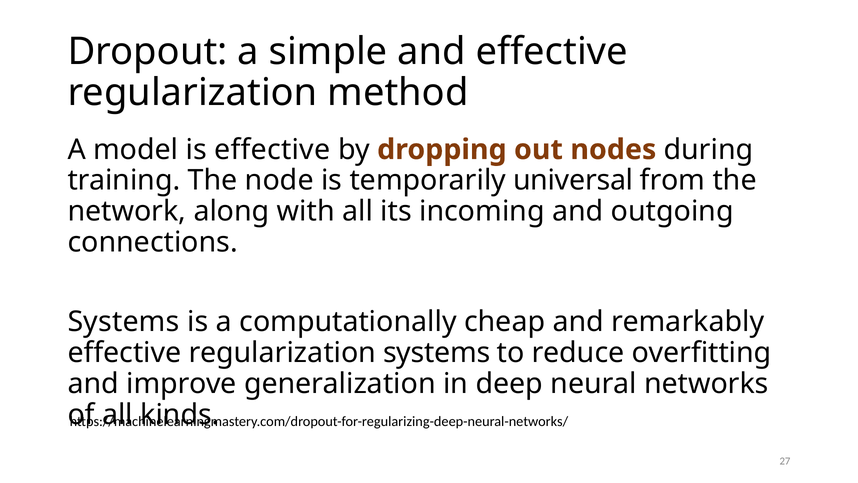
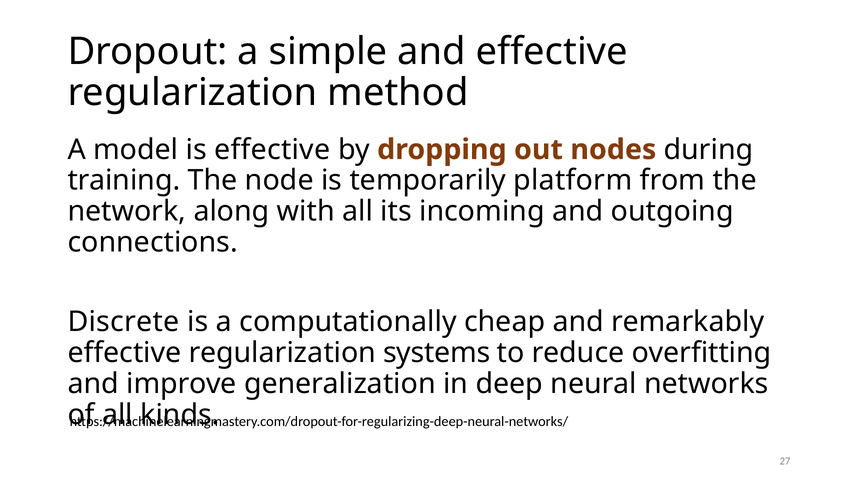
universal: universal -> platform
Systems at (124, 322): Systems -> Discrete
